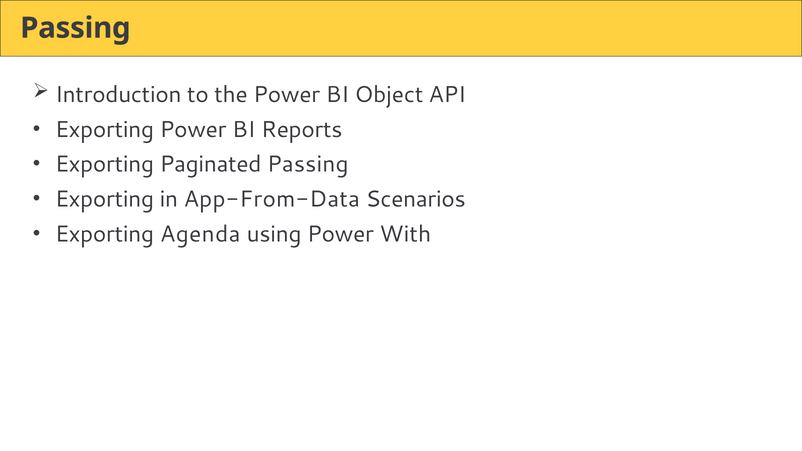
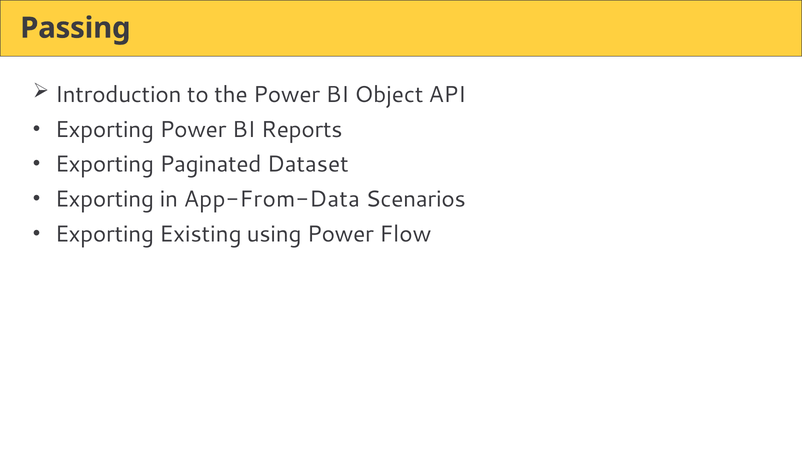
Paginated Passing: Passing -> Dataset
Agenda: Agenda -> Existing
With: With -> Flow
